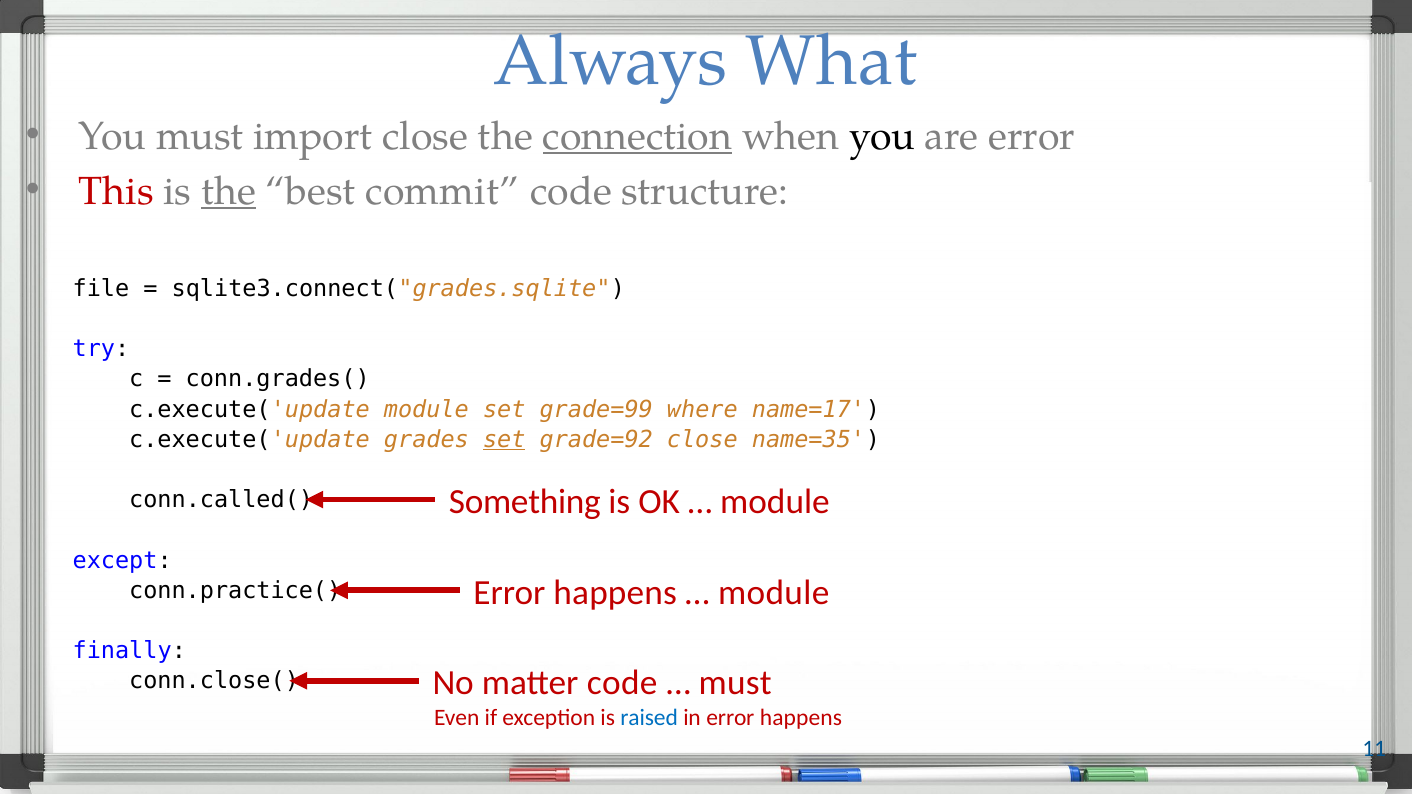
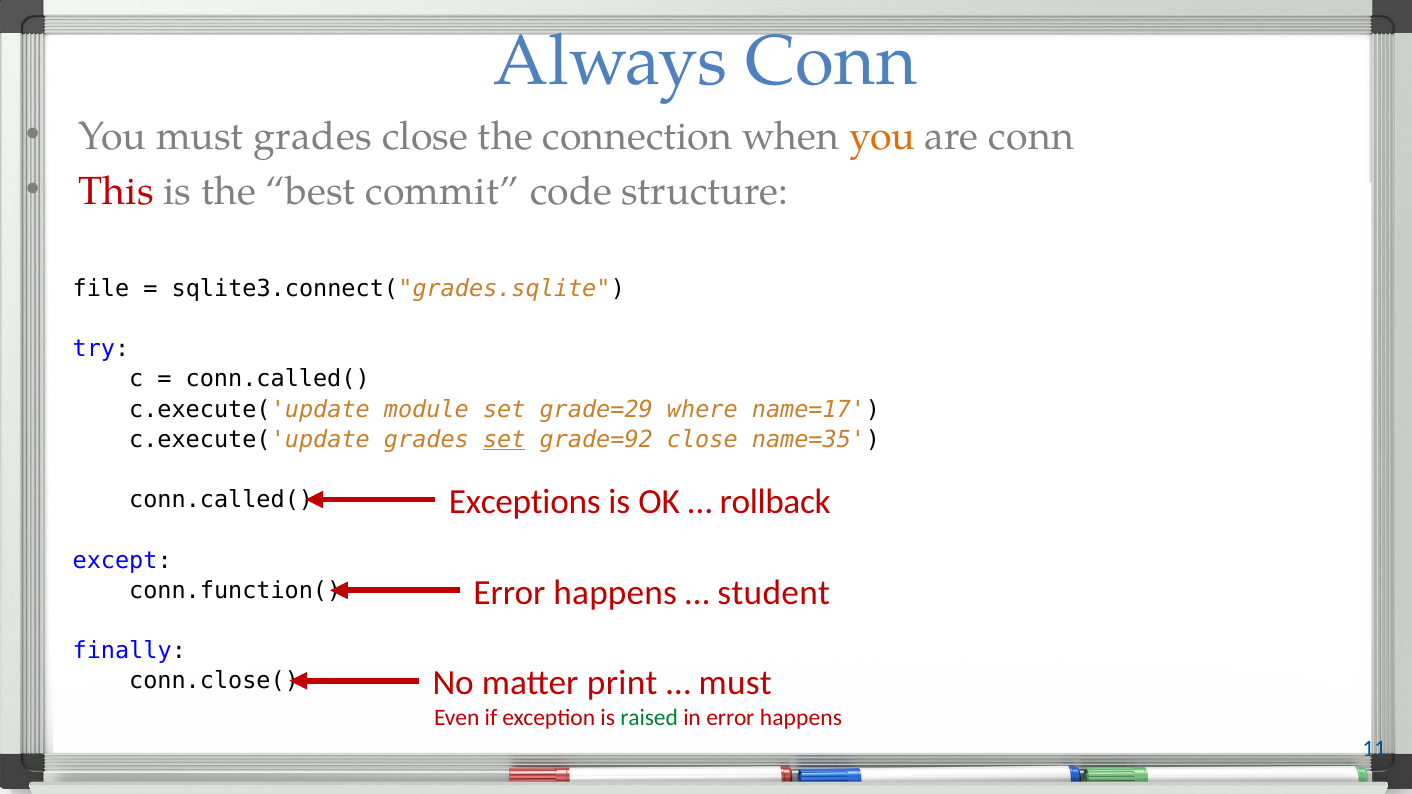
Always What: What -> Conn
must import: import -> grades
connection underline: present -> none
you at (882, 136) colour: black -> orange
are error: error -> conn
the at (229, 191) underline: present -> none
conn.grades( at (278, 379): conn.grades( -> conn.called(
grade=99: grade=99 -> grade=29
Something: Something -> Exceptions
module at (775, 502): module -> rollback
module at (774, 593): module -> student
conn.practice(: conn.practice( -> conn.function(
matter code: code -> print
raised colour: blue -> green
